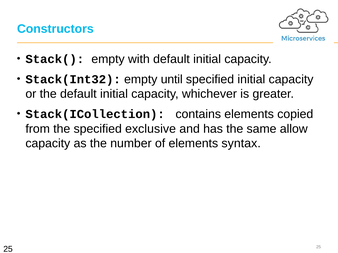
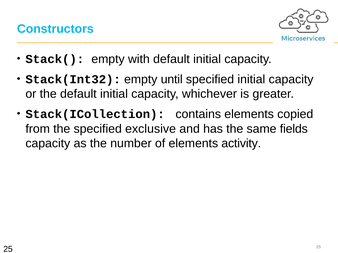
allow: allow -> fields
syntax: syntax -> activity
